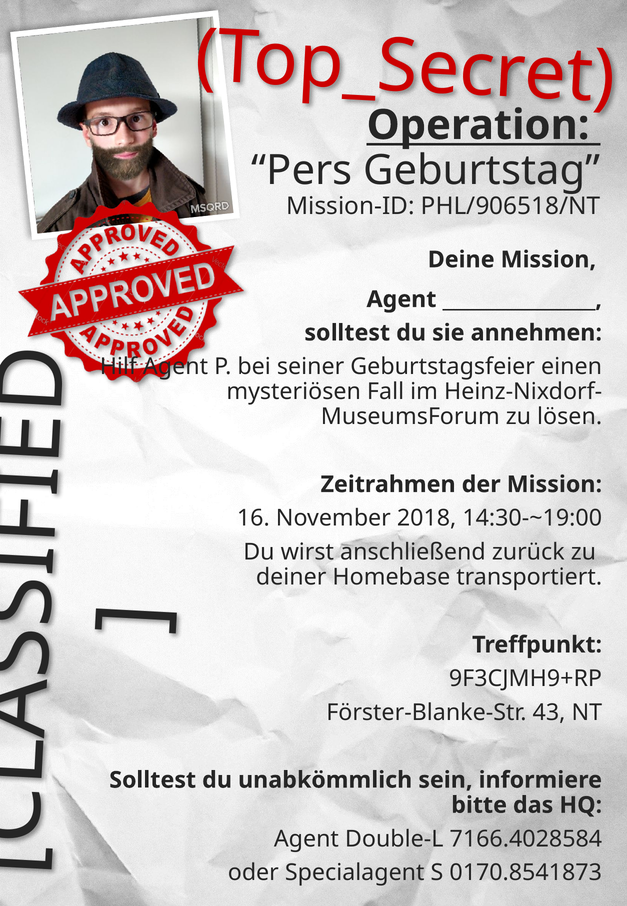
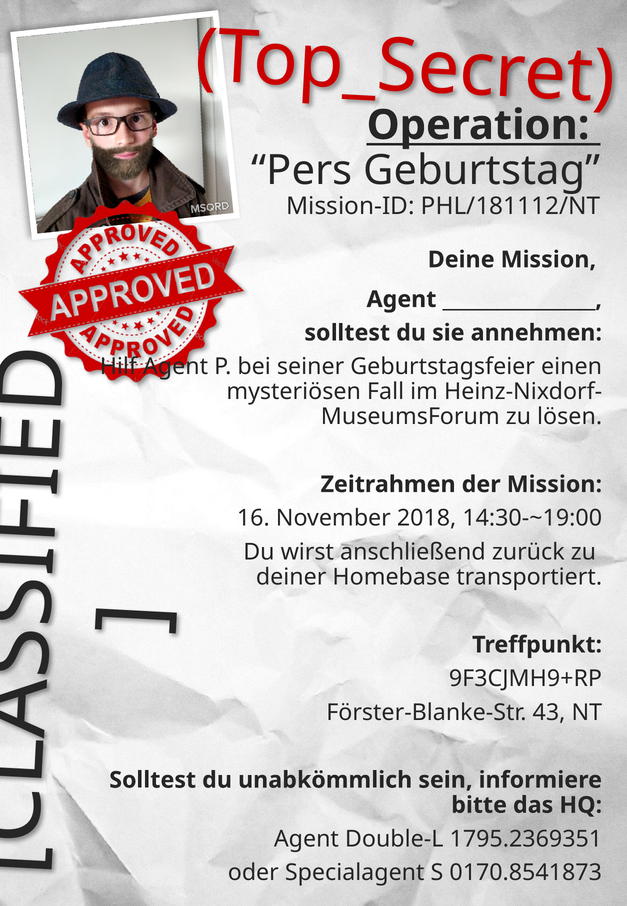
PHL/906518/NT: PHL/906518/NT -> PHL/181112/NT
7166.4028584: 7166.4028584 -> 1795.2369351
